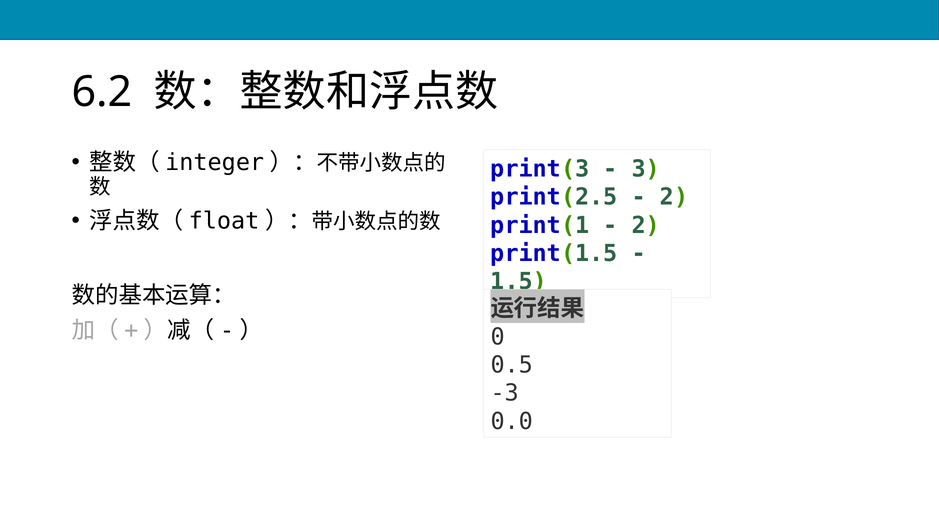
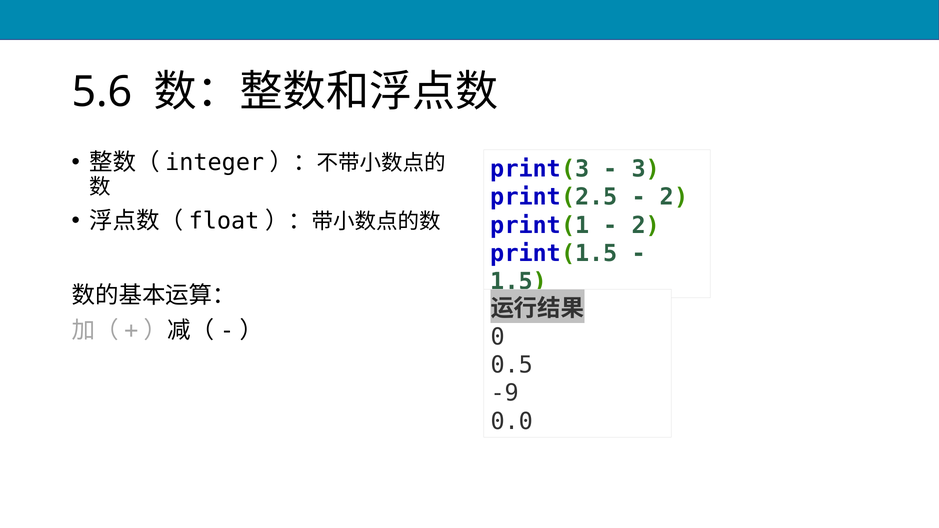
6.2: 6.2 -> 5.6
-3: -3 -> -9
